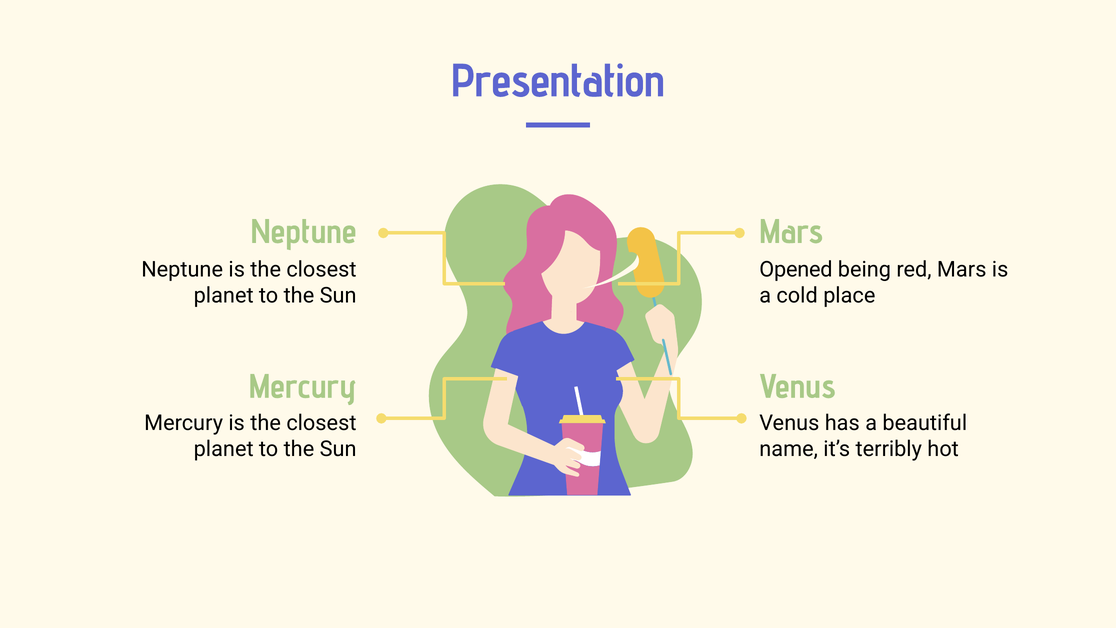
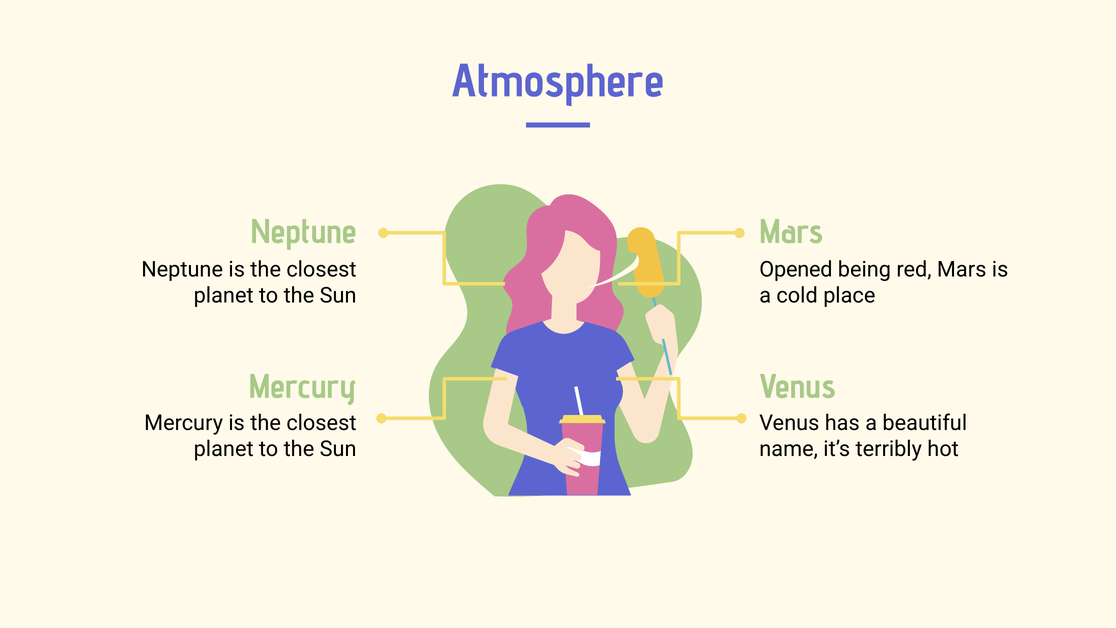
Presentation: Presentation -> Atmosphere
